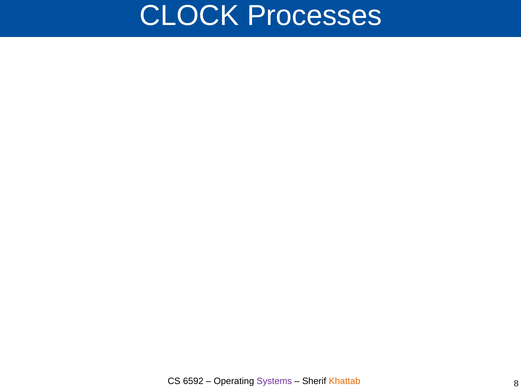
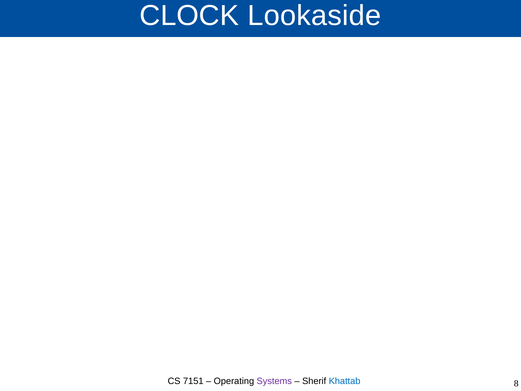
Processes: Processes -> Lookaside
6592: 6592 -> 7151
Khattab colour: orange -> blue
